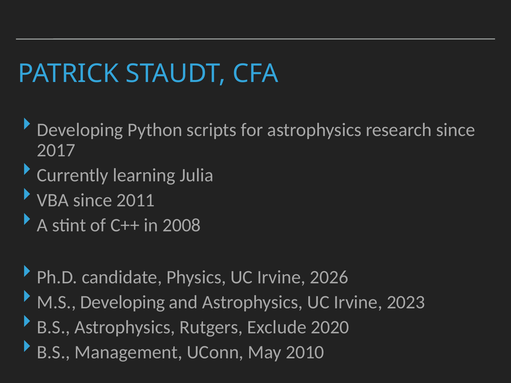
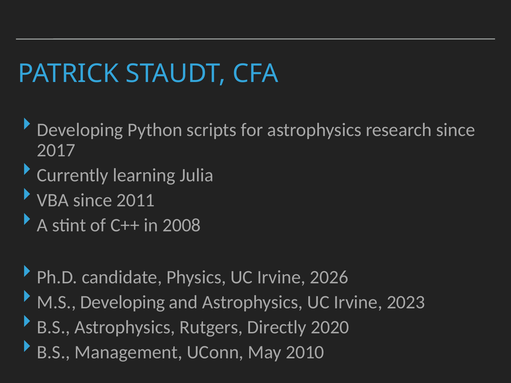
Exclude: Exclude -> Directly
